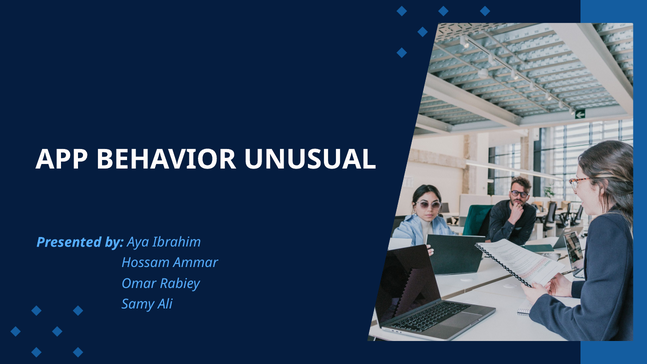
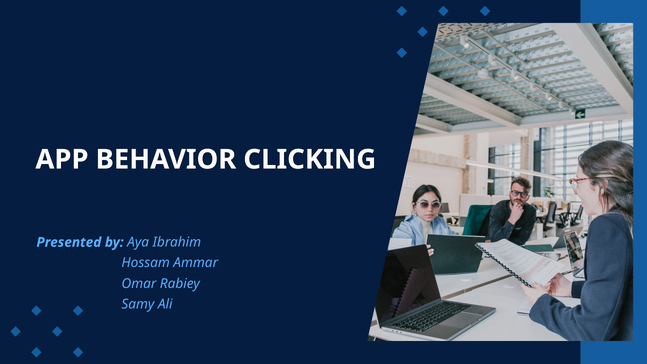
UNUSUAL: UNUSUAL -> CLICKING
